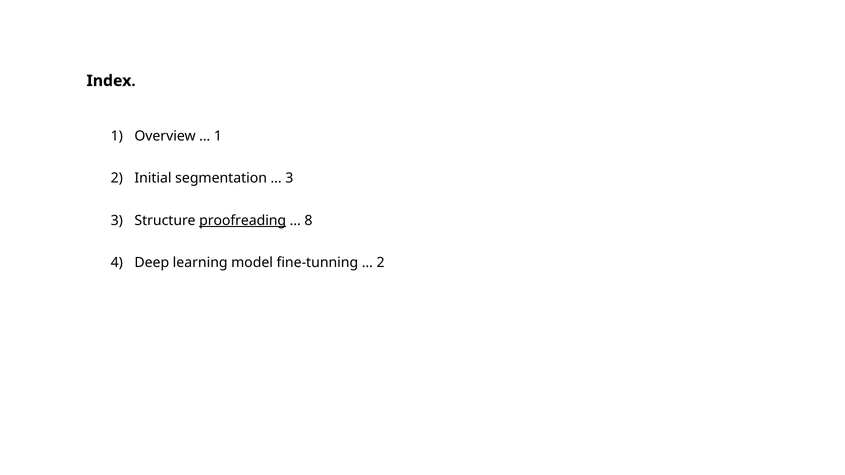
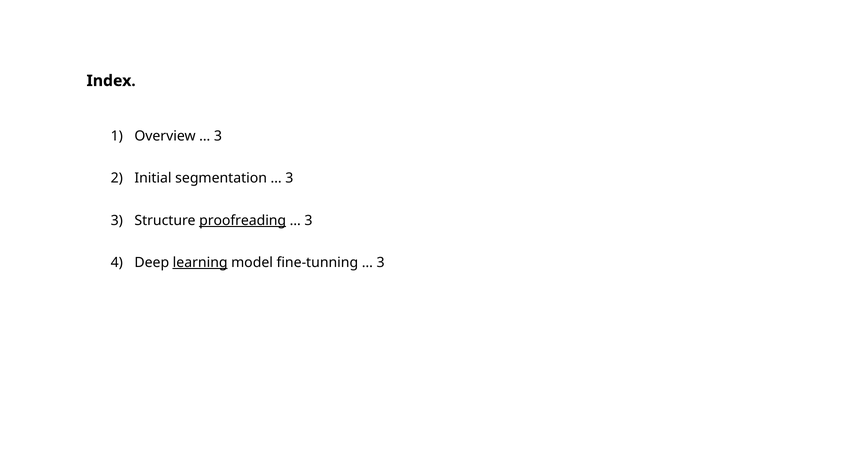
1 at (218, 136): 1 -> 3
8 at (308, 221): 8 -> 3
learning underline: none -> present
2 at (381, 263): 2 -> 3
